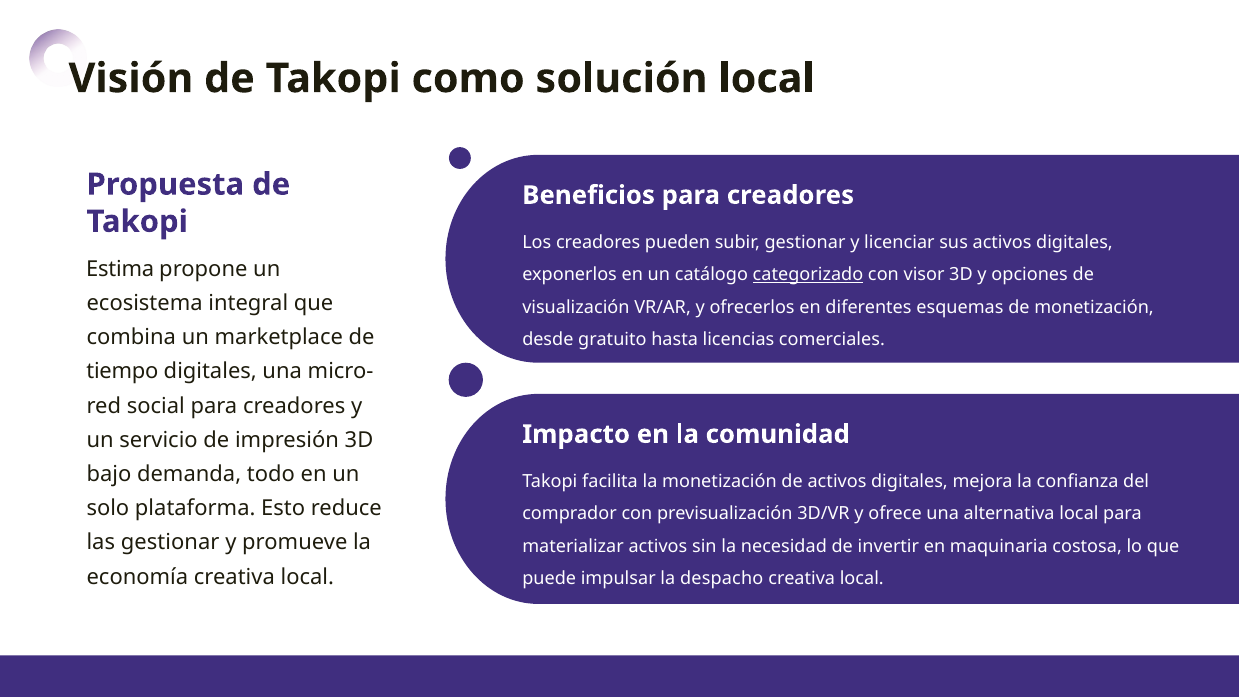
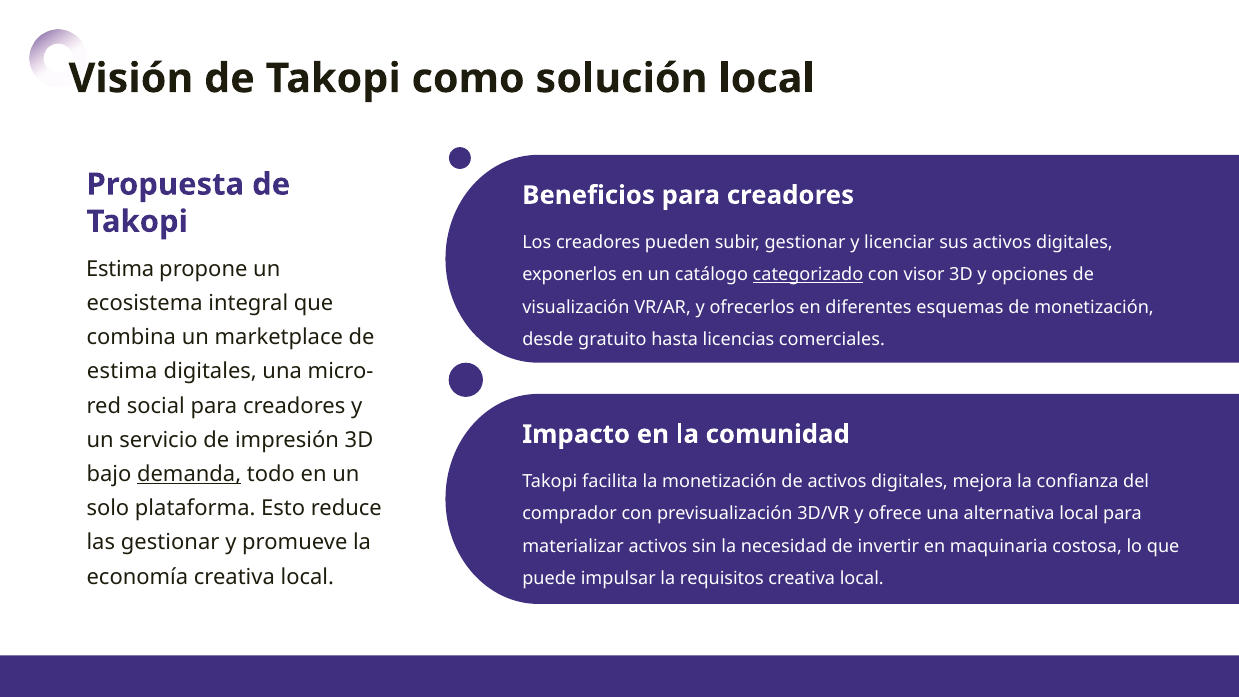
tiempo at (122, 371): tiempo -> estima
demanda underline: none -> present
despacho: despacho -> requisitos
